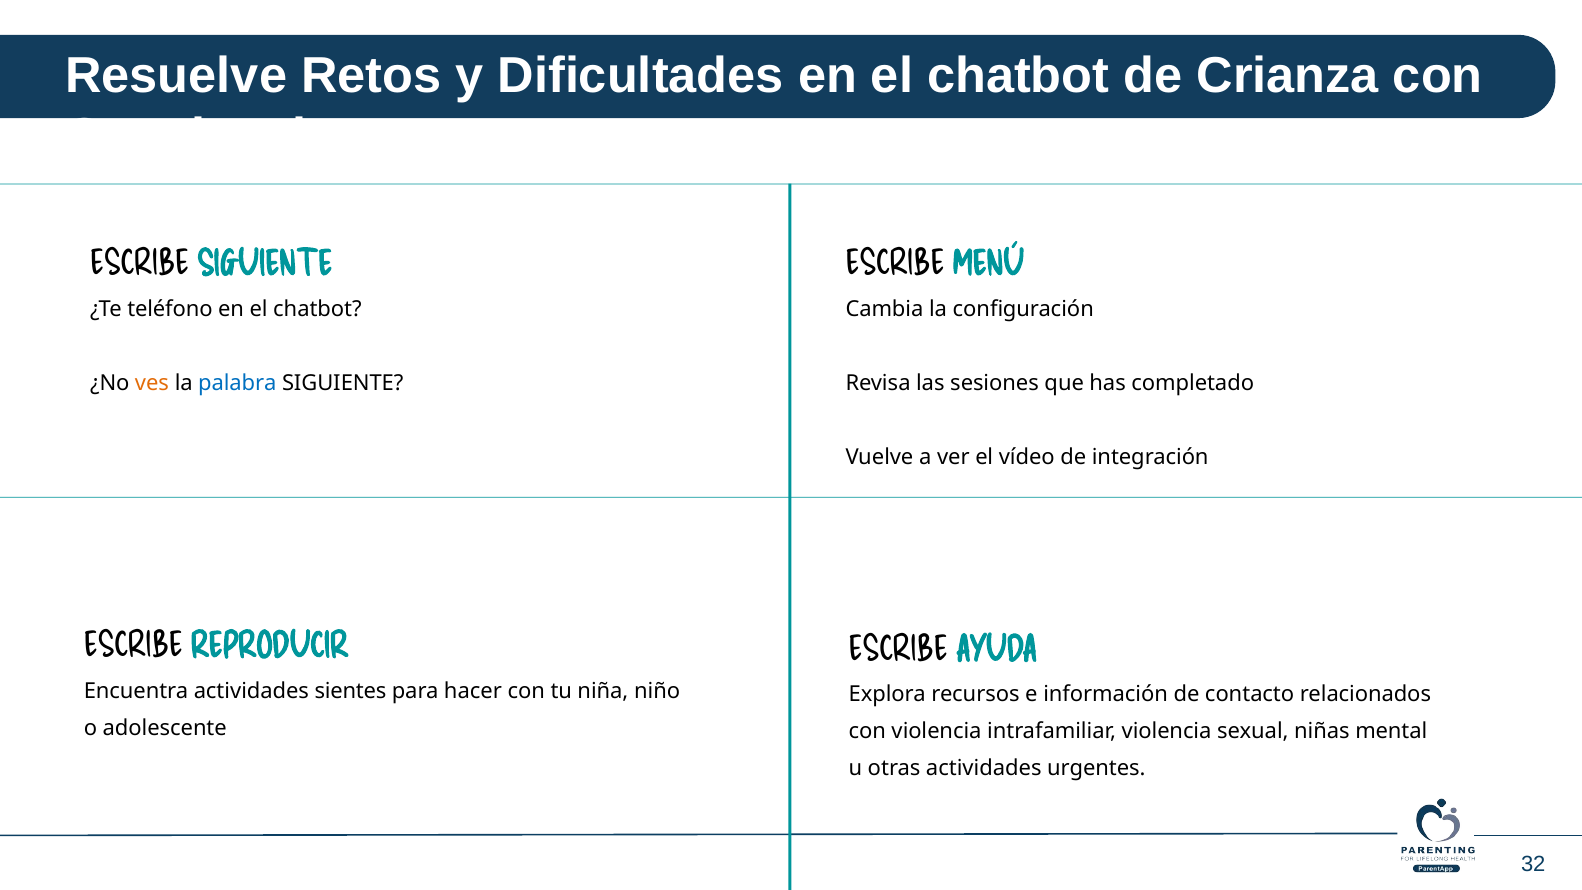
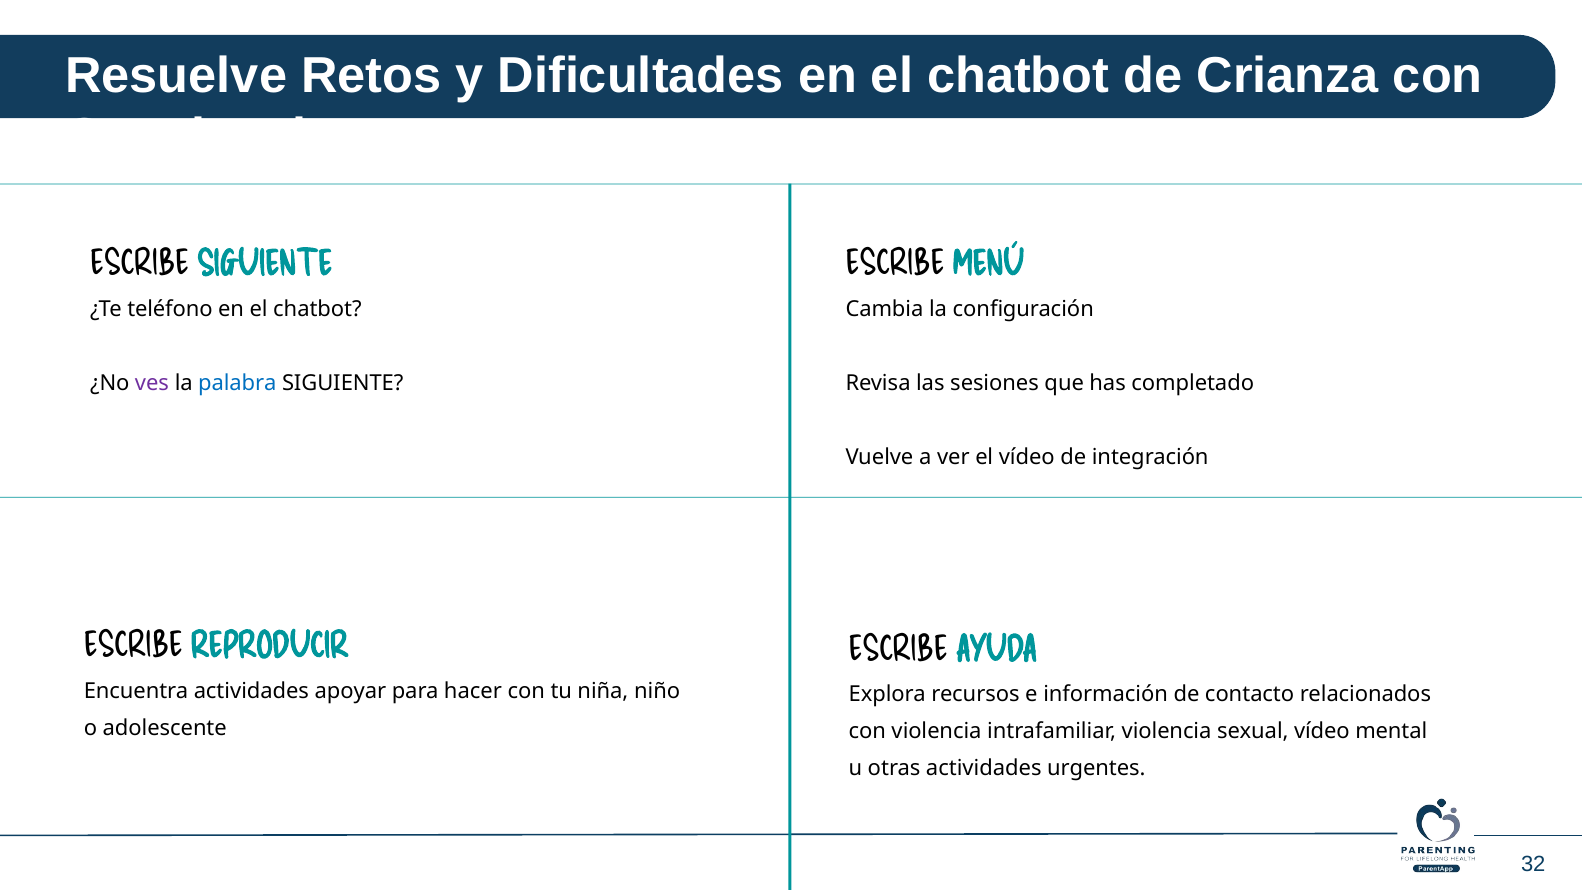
ves colour: orange -> purple
sientes: sientes -> apoyar
sexual niñas: niñas -> vídeo
